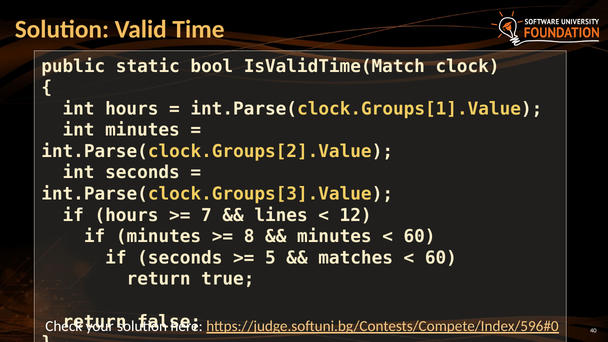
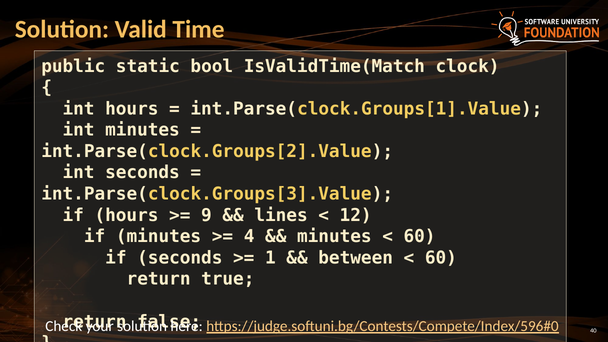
7: 7 -> 9
8: 8 -> 4
5: 5 -> 1
matches: matches -> between
